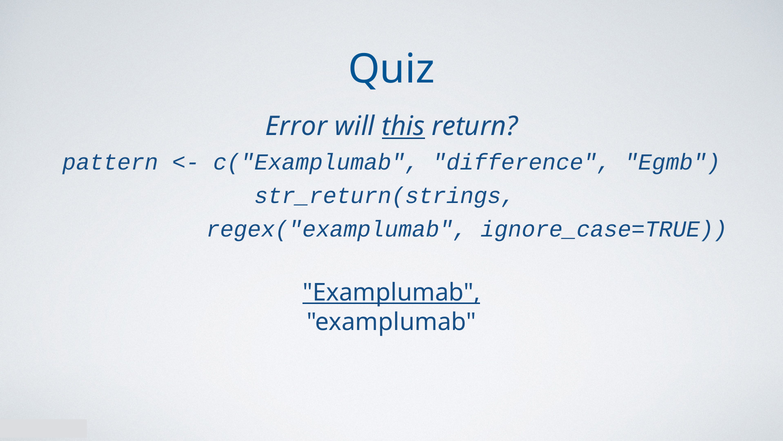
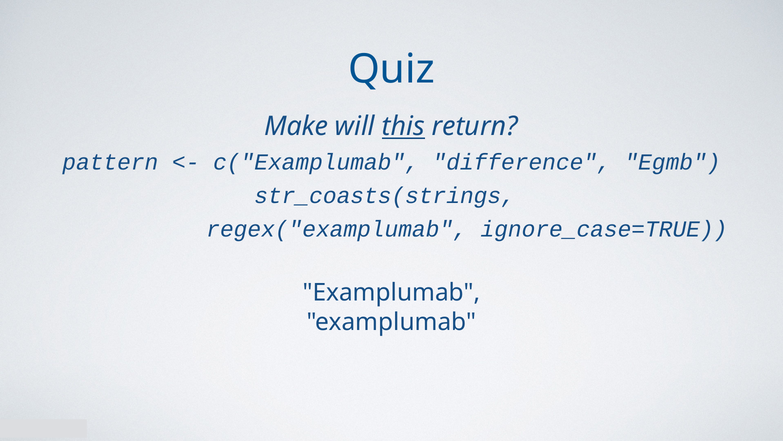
Error: Error -> Make
str_return(strings: str_return(strings -> str_coasts(strings
Examplumab at (391, 292) underline: present -> none
